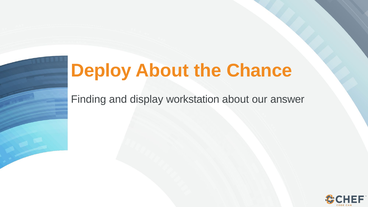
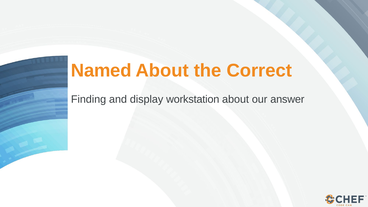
Deploy: Deploy -> Named
Chance: Chance -> Correct
